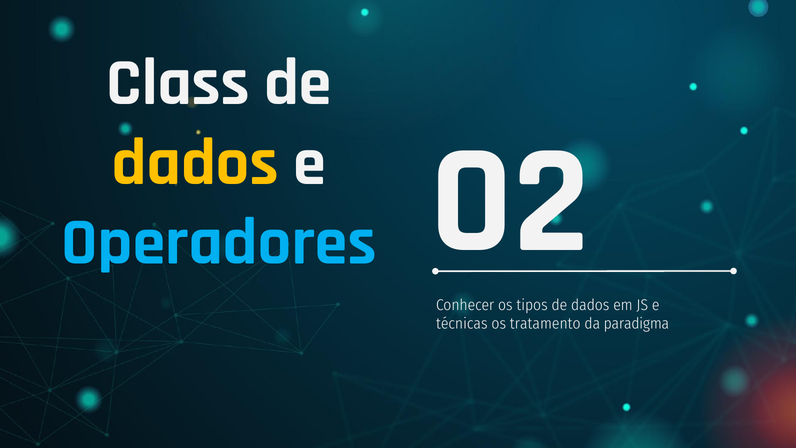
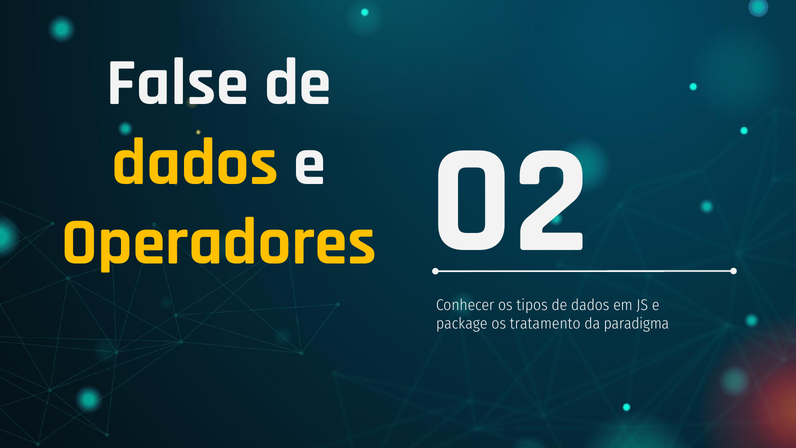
Class: Class -> False
Operadores colour: light blue -> yellow
técnicas: técnicas -> package
